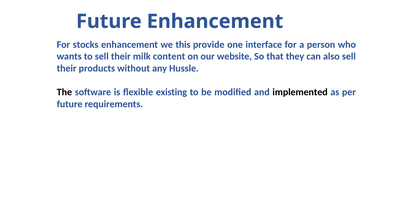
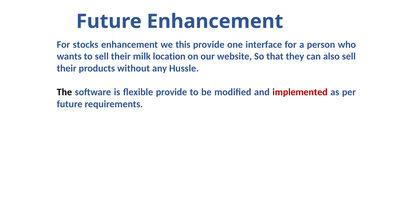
content: content -> location
flexible existing: existing -> provide
implemented colour: black -> red
